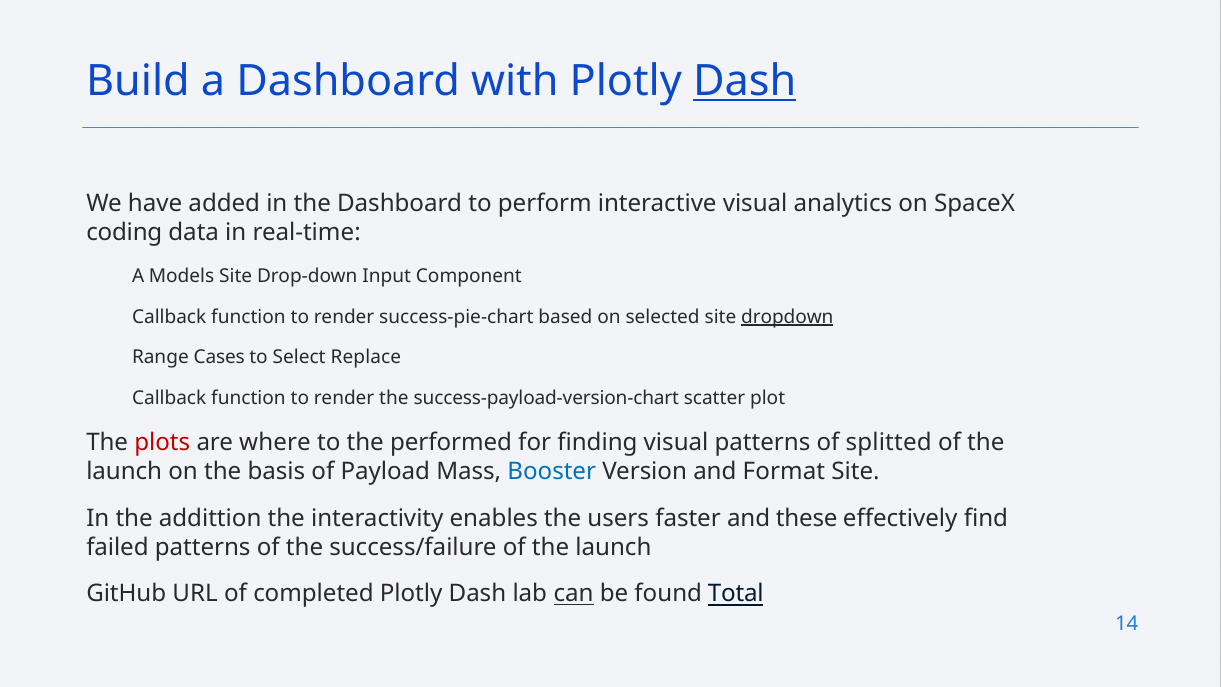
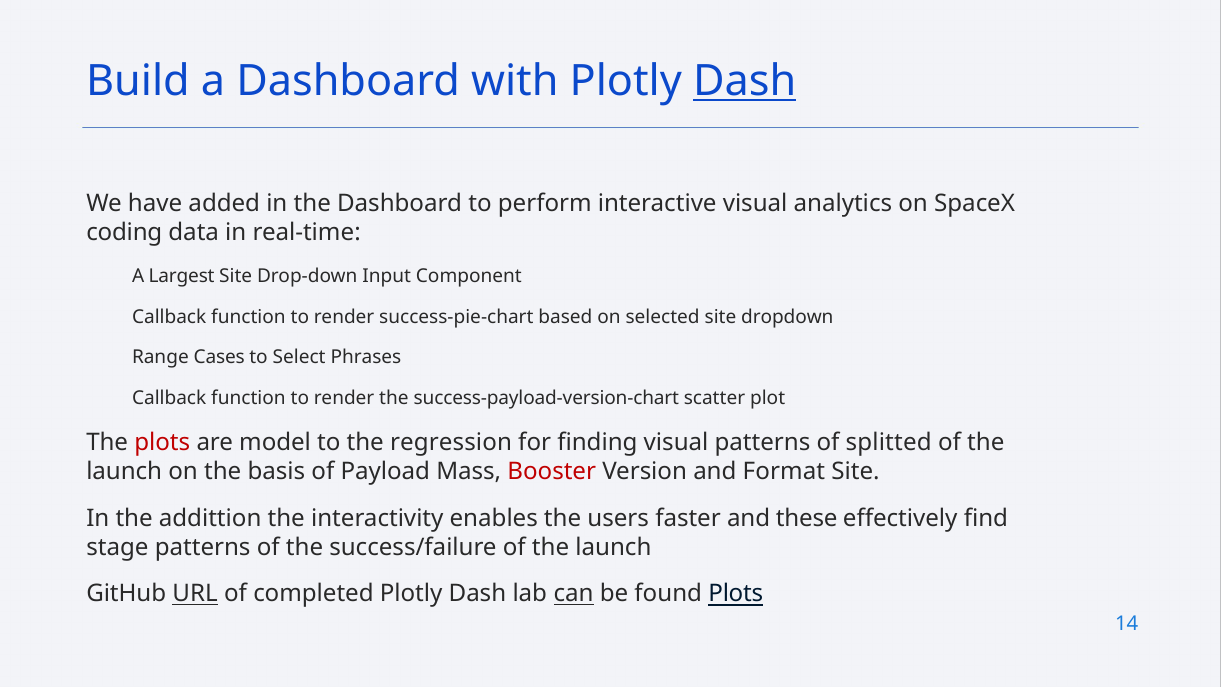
Models: Models -> Largest
dropdown underline: present -> none
Replace: Replace -> Phrases
where: where -> model
performed: performed -> regression
Booster colour: blue -> red
failed: failed -> stage
URL underline: none -> present
found Total: Total -> Plots
